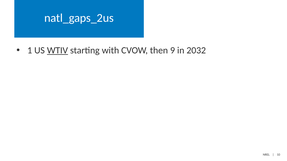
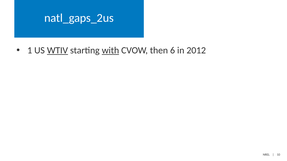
with underline: none -> present
9: 9 -> 6
2032: 2032 -> 2012
